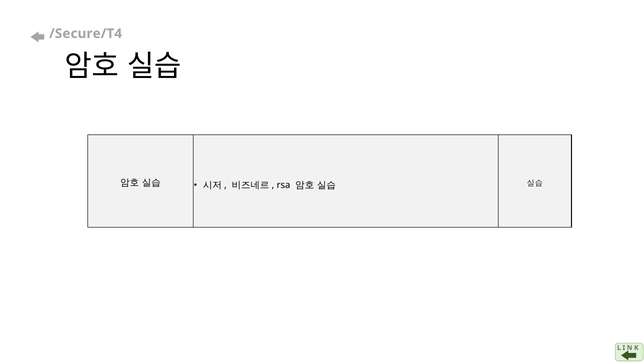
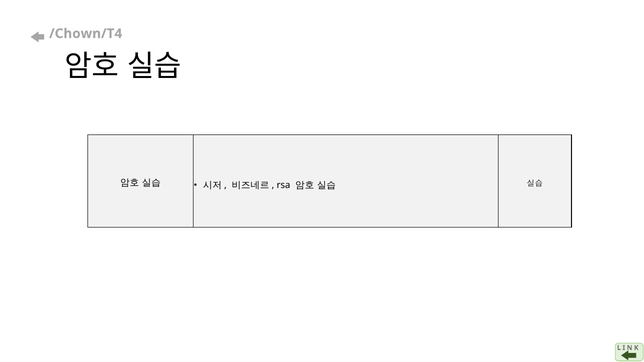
/Secure/T4: /Secure/T4 -> /Chown/T4
